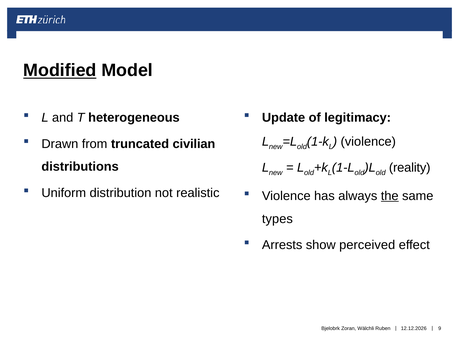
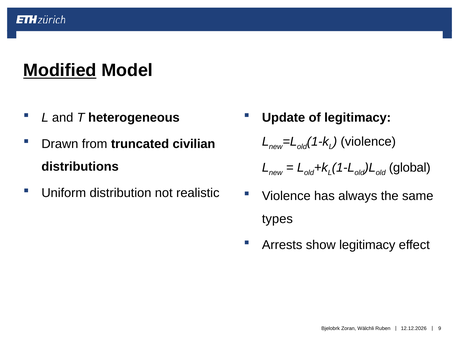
reality: reality -> global
the underline: present -> none
show perceived: perceived -> legitimacy
